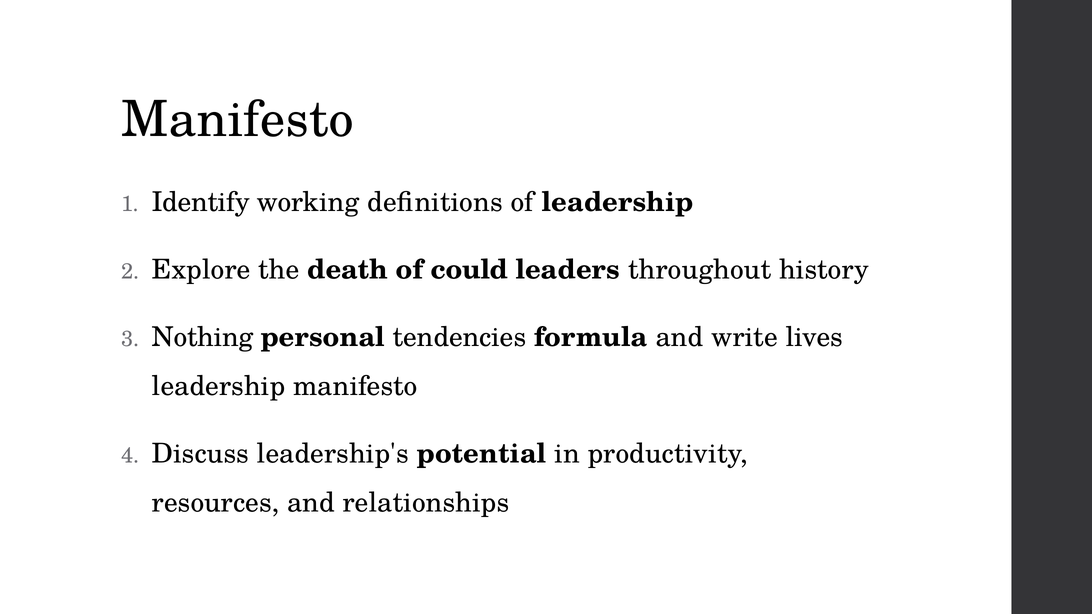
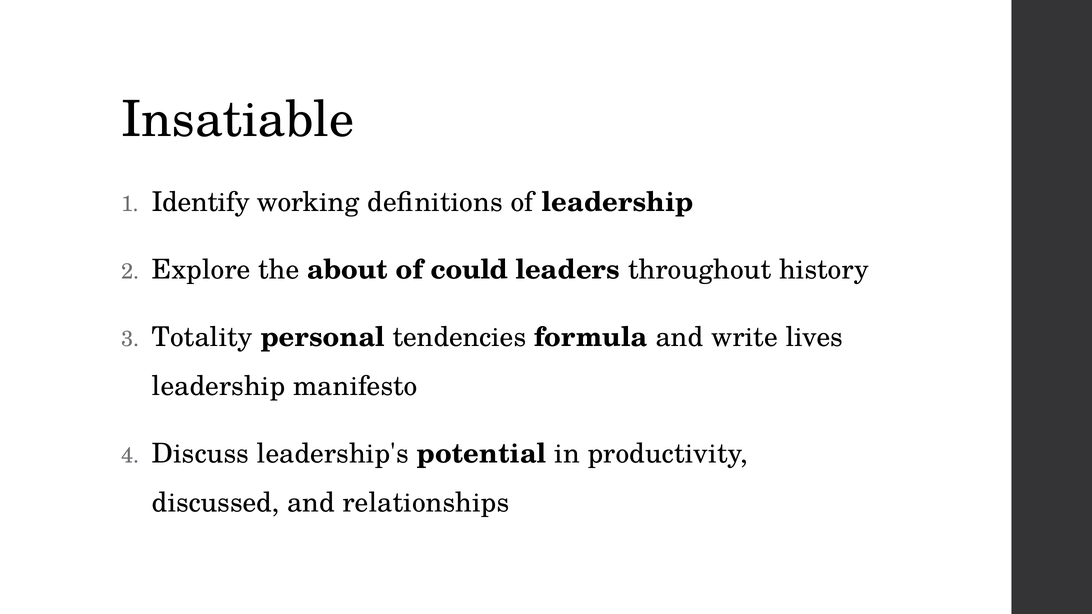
Manifesto at (237, 120): Manifesto -> Insatiable
death: death -> about
Nothing: Nothing -> Totality
resources: resources -> discussed
